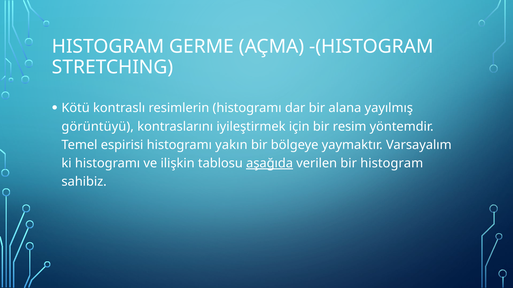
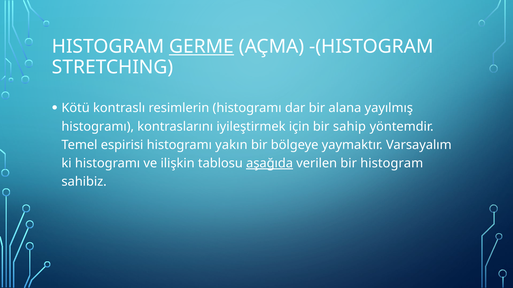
GERME underline: none -> present
görüntüyü at (98, 127): görüntüyü -> histogramı
resim: resim -> sahip
